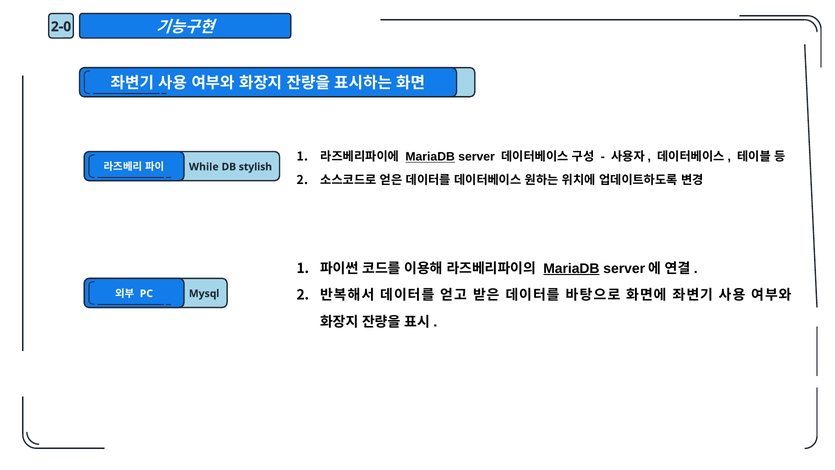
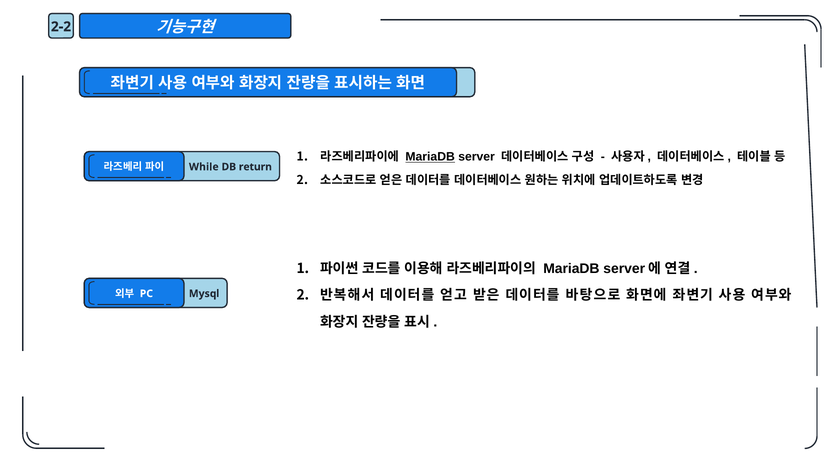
2-0: 2-0 -> 2-2
stylish: stylish -> return
MariaDB at (571, 268) underline: present -> none
